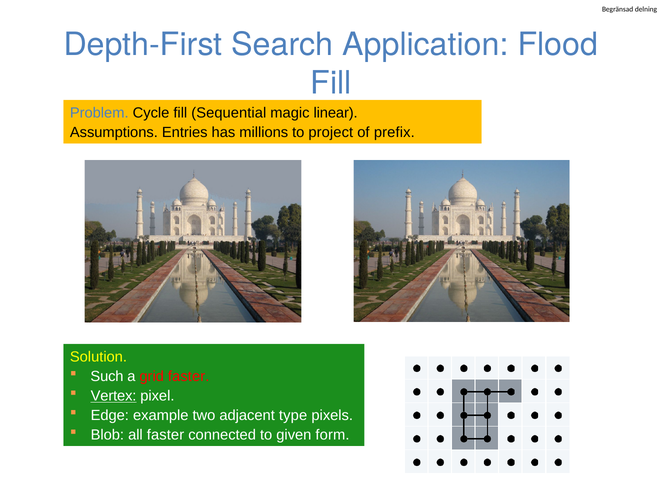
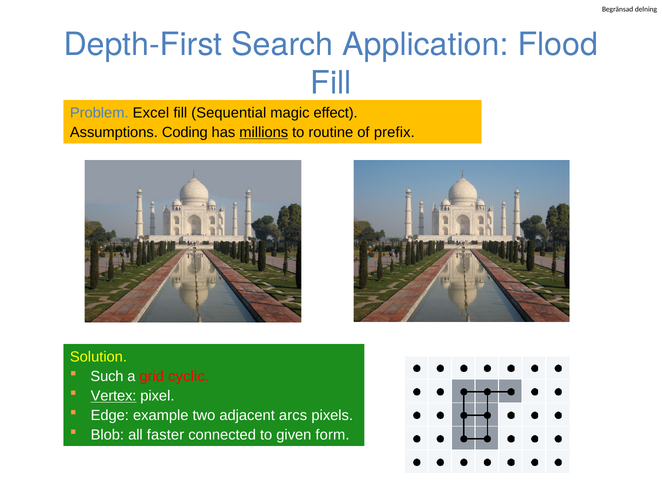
Cycle: Cycle -> Excel
linear: linear -> effect
Entries: Entries -> Coding
millions underline: none -> present
project: project -> routine
grid faster: faster -> cyclic
type: type -> arcs
